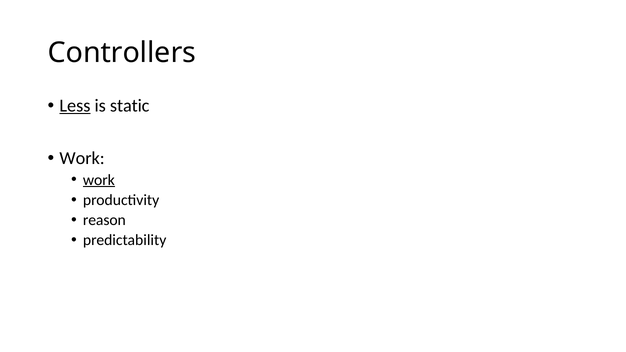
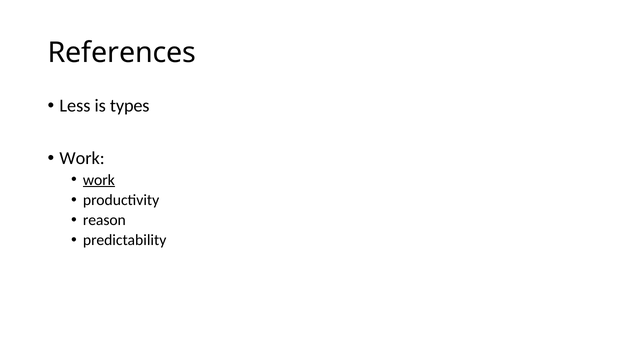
Controllers: Controllers -> References
Less underline: present -> none
static: static -> types
